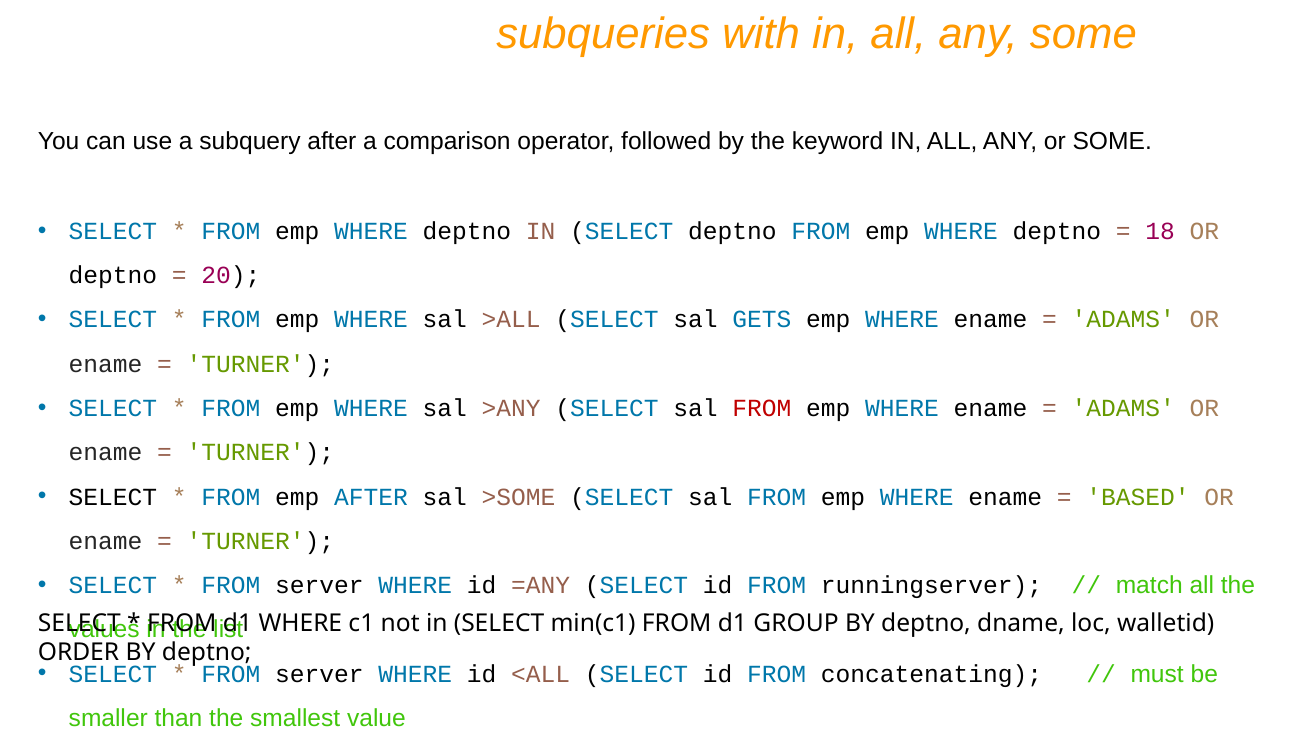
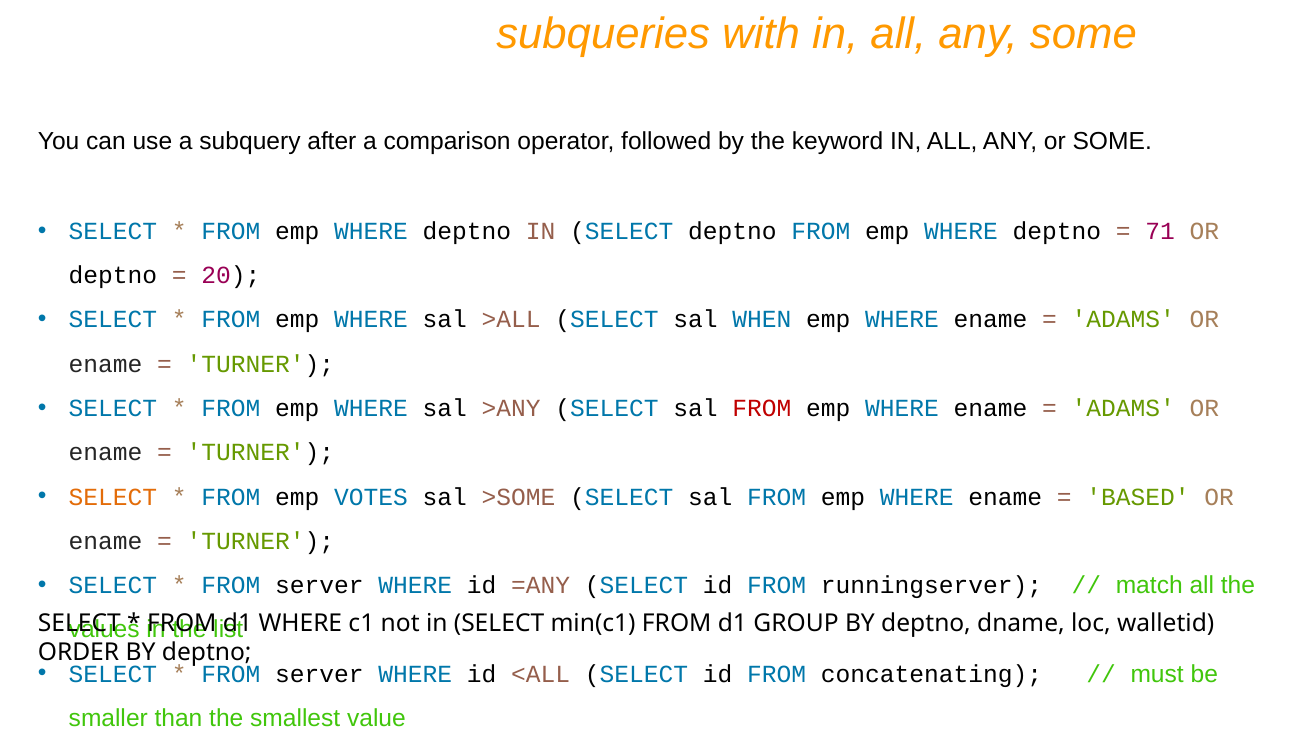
18: 18 -> 71
GETS: GETS -> WHEN
SELECT at (113, 497) colour: black -> orange
emp AFTER: AFTER -> VOTES
